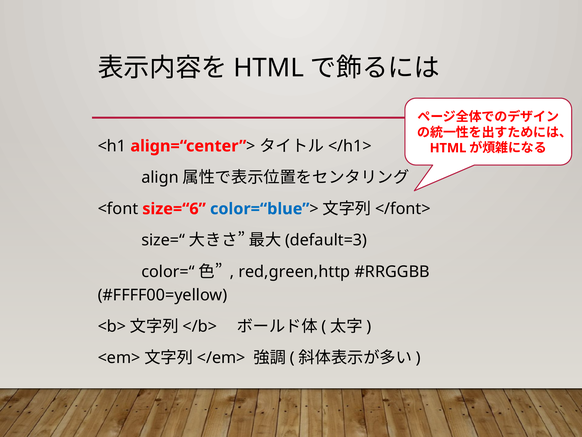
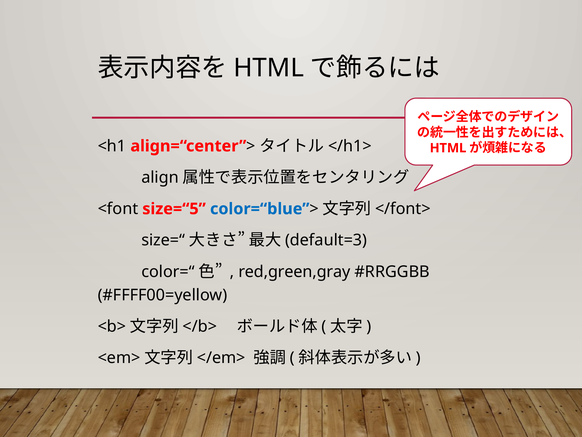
size=“6: size=“6 -> size=“5
red,green,http: red,green,http -> red,green,gray
